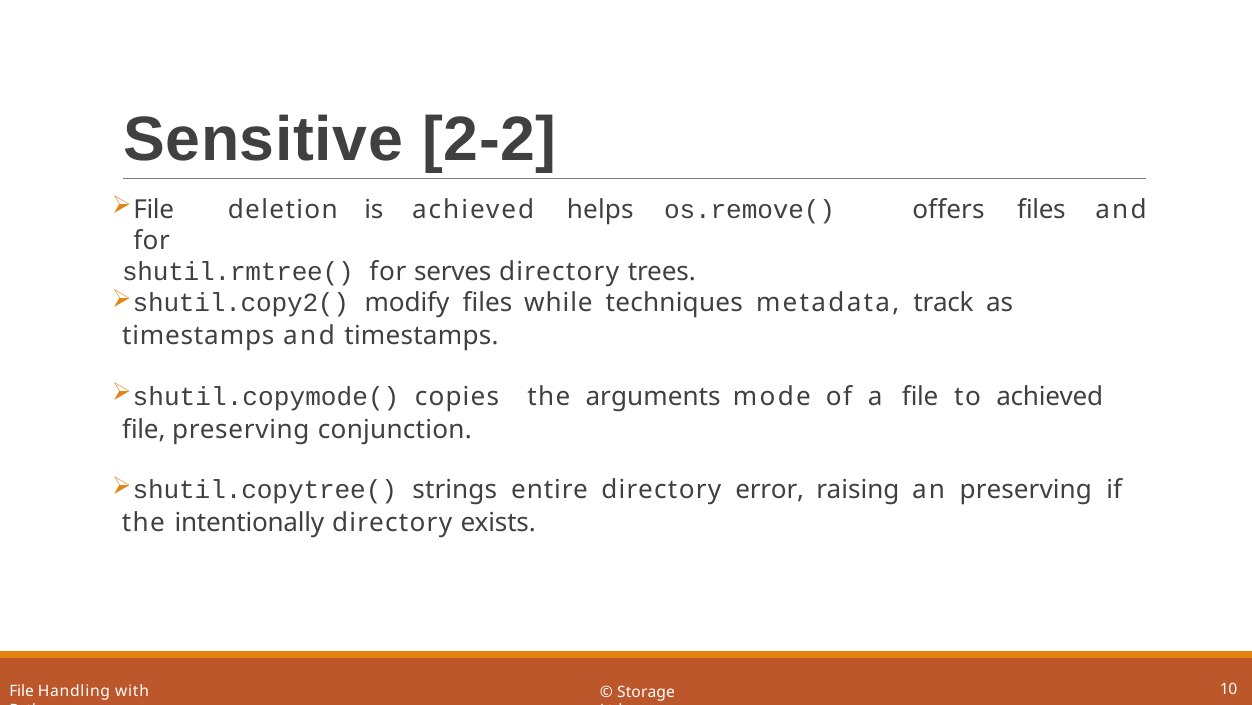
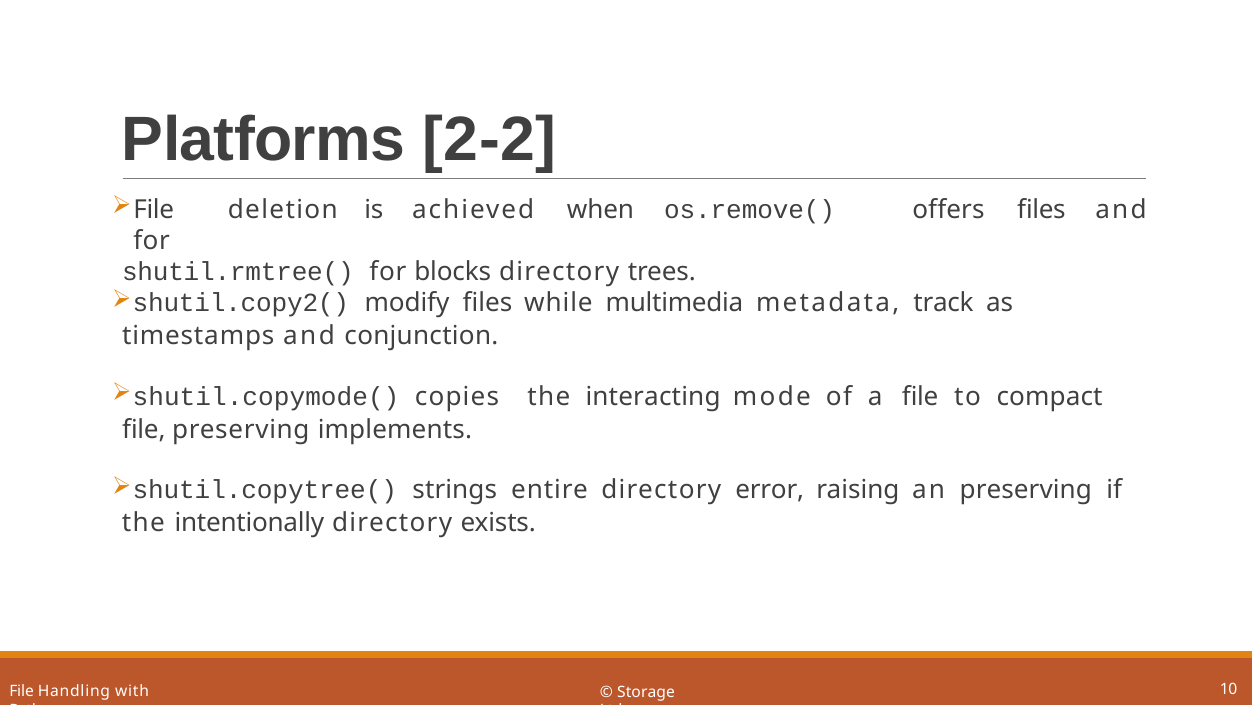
Sensitive: Sensitive -> Platforms
helps: helps -> when
serves: serves -> blocks
techniques: techniques -> multimedia
and timestamps: timestamps -> conjunction
arguments: arguments -> interacting
to achieved: achieved -> compact
conjunction: conjunction -> implements
